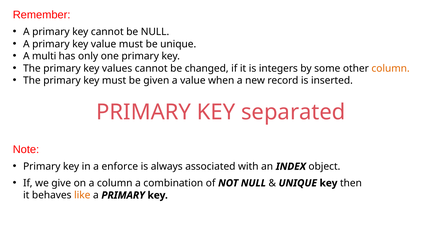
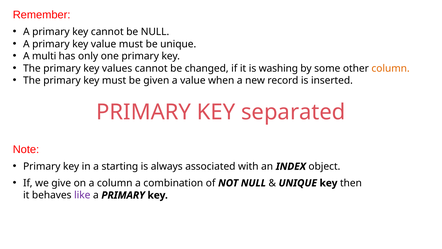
integers: integers -> washing
enforce: enforce -> starting
like colour: orange -> purple
